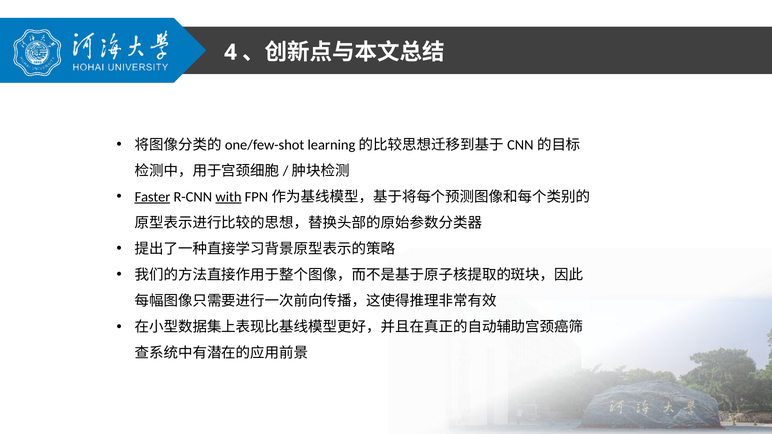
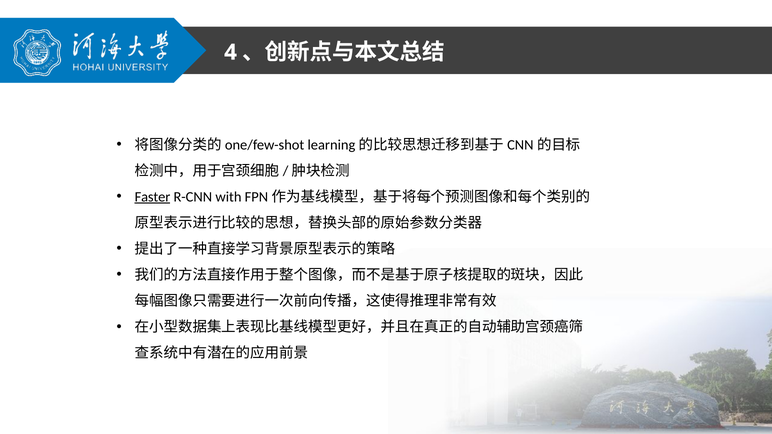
with underline: present -> none
